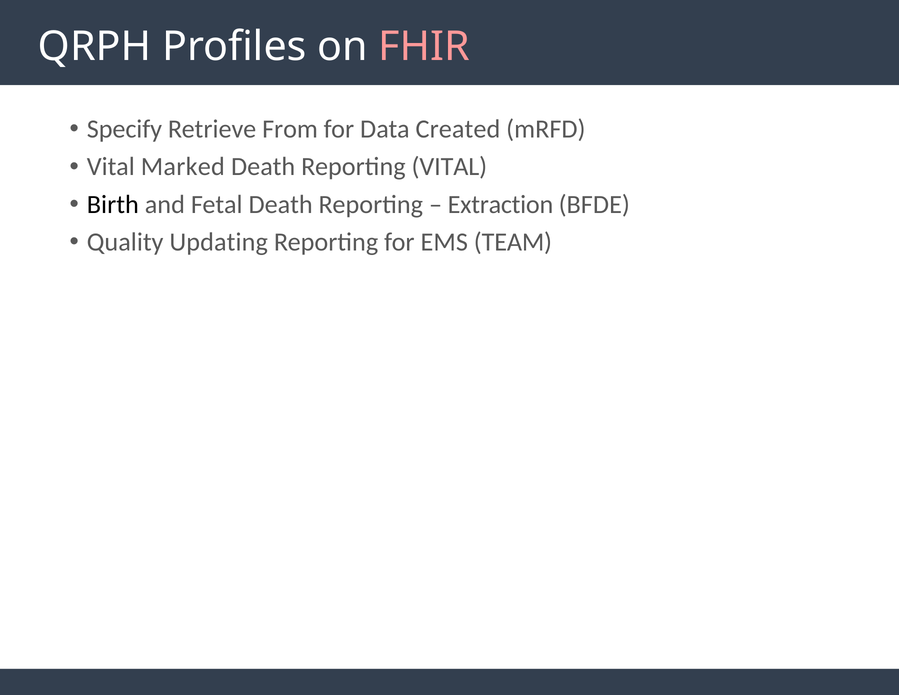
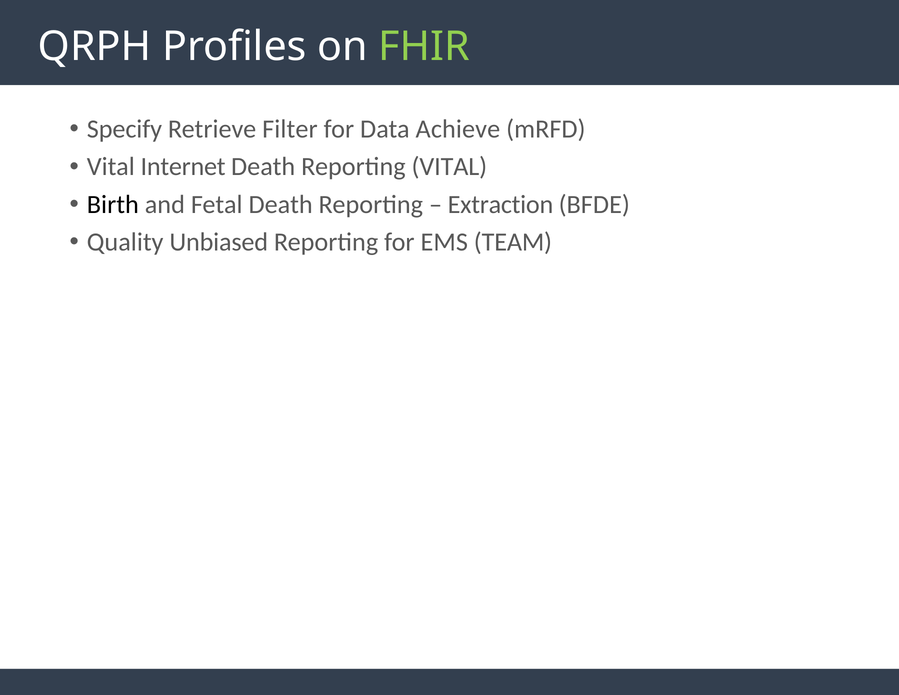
FHIR colour: pink -> light green
From: From -> Filter
Created: Created -> Achieve
Marked: Marked -> Internet
Updating: Updating -> Unbiased
